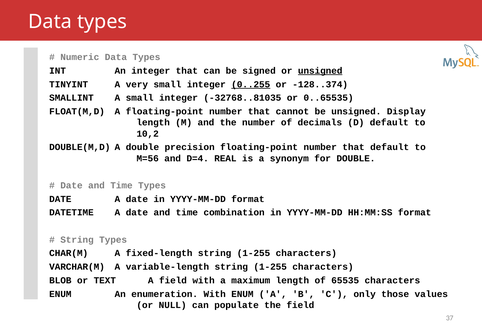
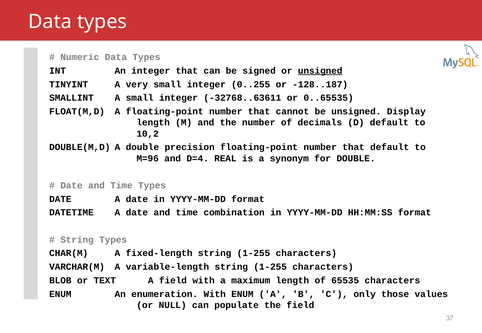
0..255 underline: present -> none
-128..374: -128..374 -> -128..187
-32768..81035: -32768..81035 -> -32768..63611
M=56: M=56 -> M=96
